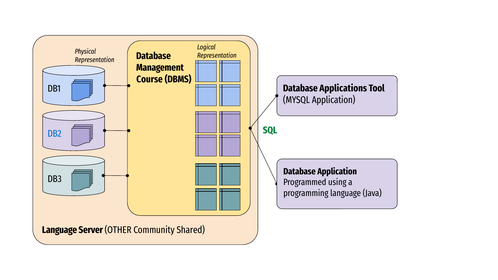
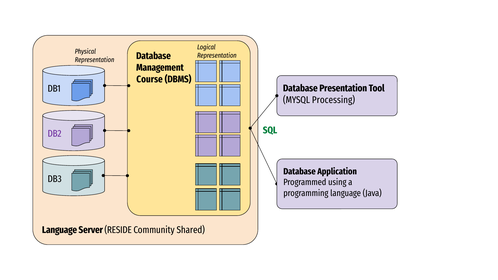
Applications: Applications -> Presentation
MYSQL Application: Application -> Processing
DB2 colour: blue -> purple
OTHER: OTHER -> RESIDE
